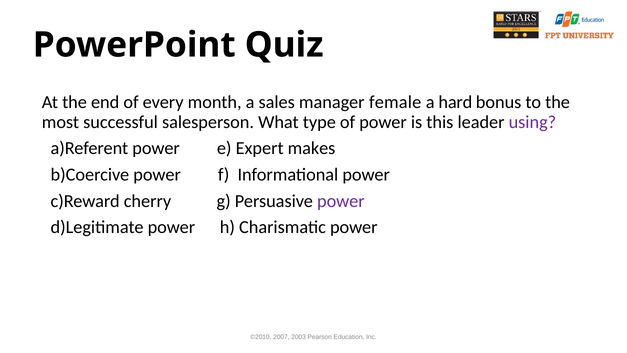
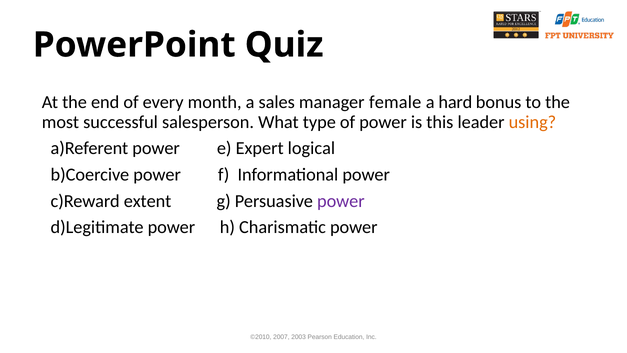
using colour: purple -> orange
makes: makes -> logical
cherry: cherry -> extent
